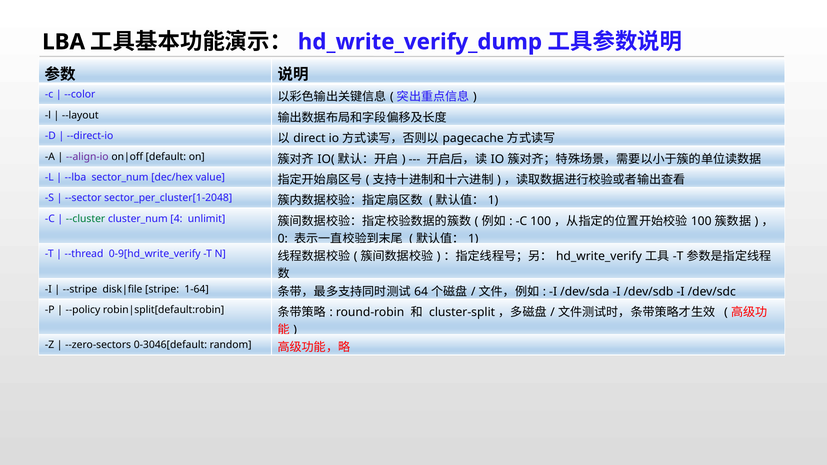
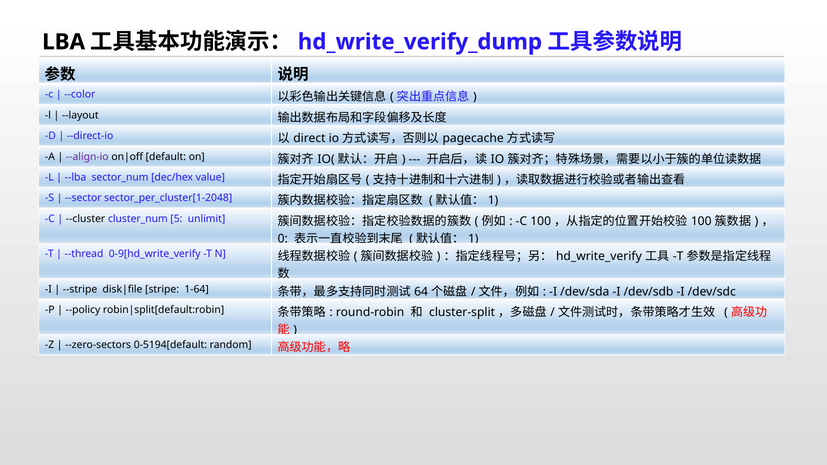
--cluster colour: green -> black
4: 4 -> 5
0-3046[default: 0-3046[default -> 0-5194[default
